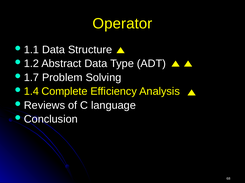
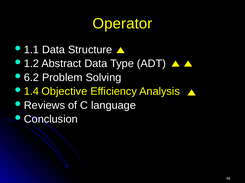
1.7: 1.7 -> 6.2
Complete: Complete -> Objective
